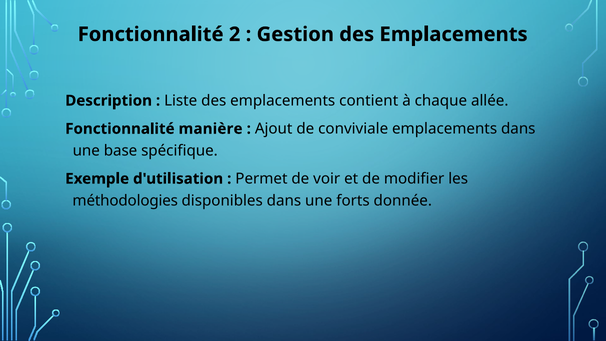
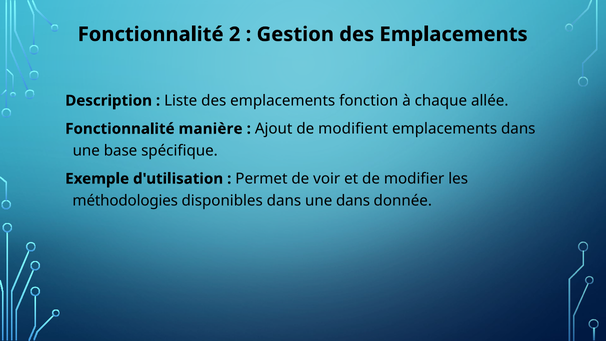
contient: contient -> fonction
conviviale: conviviale -> modifient
une forts: forts -> dans
